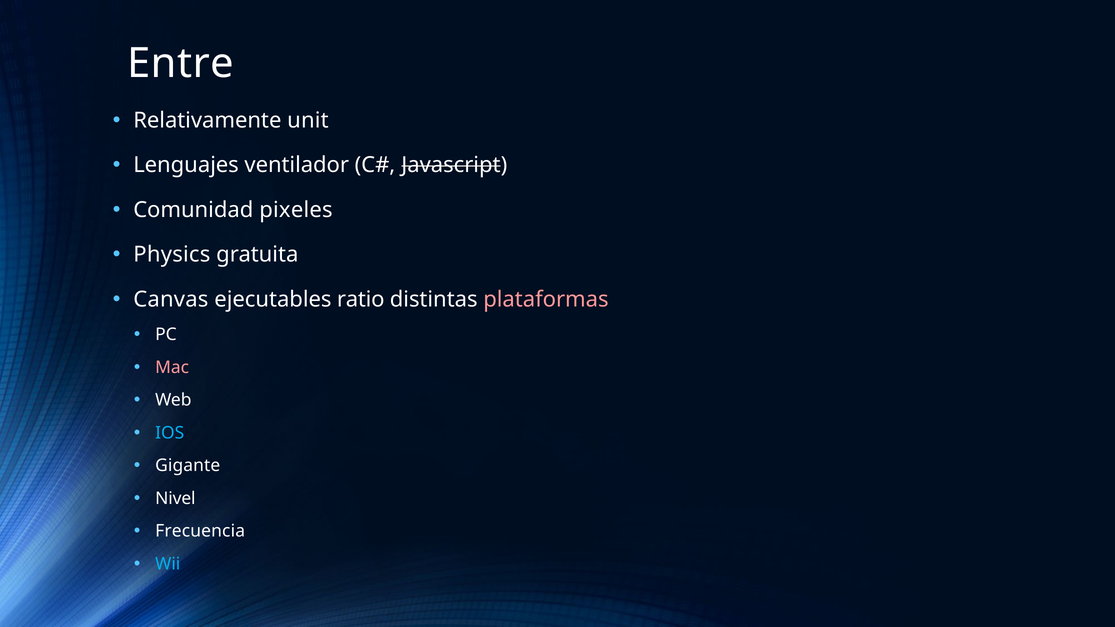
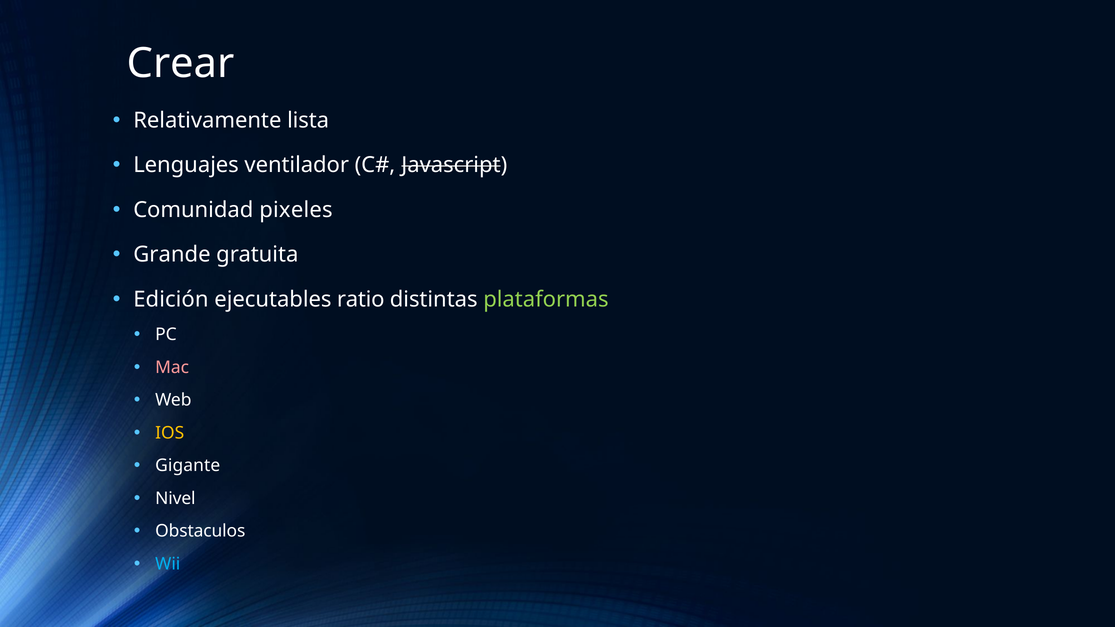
Entre: Entre -> Crear
unit: unit -> lista
Physics: Physics -> Grande
Canvas: Canvas -> Edición
plataformas colour: pink -> light green
IOS colour: light blue -> yellow
Frecuencia: Frecuencia -> Obstaculos
